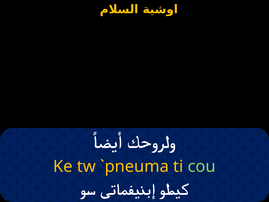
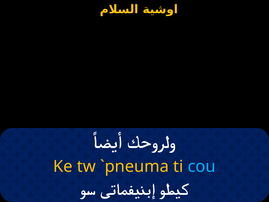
cou colour: light green -> light blue
